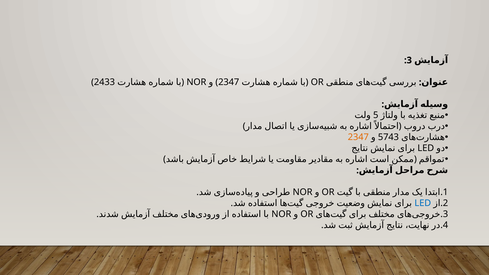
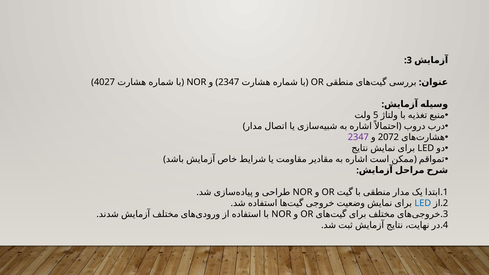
2433: 2433 -> 4027
2347 at (358, 137) colour: orange -> purple
5743: 5743 -> 2072
